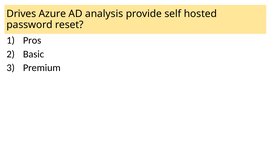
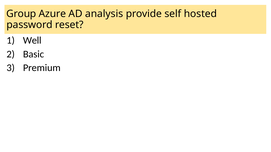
Drives: Drives -> Group
Pros: Pros -> Well
